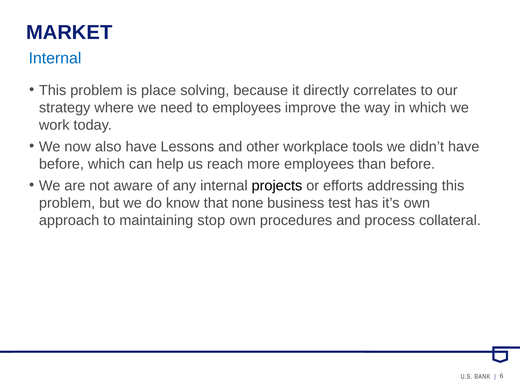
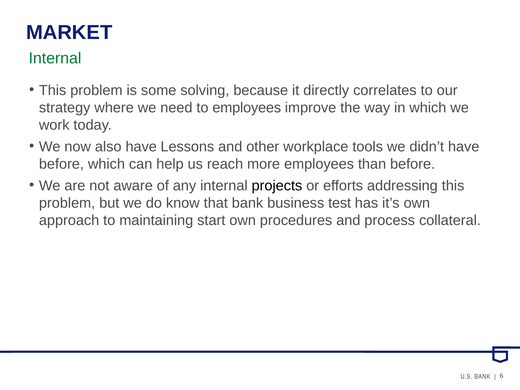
Internal at (55, 58) colour: blue -> green
place: place -> some
that none: none -> bank
stop: stop -> start
